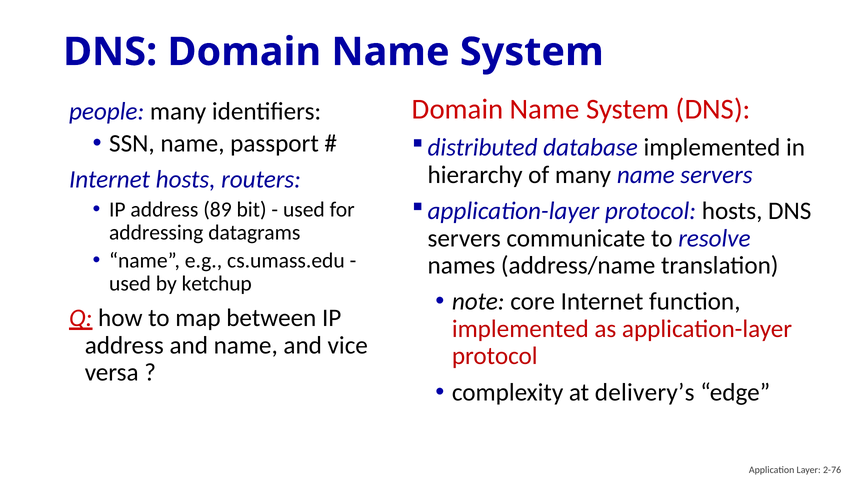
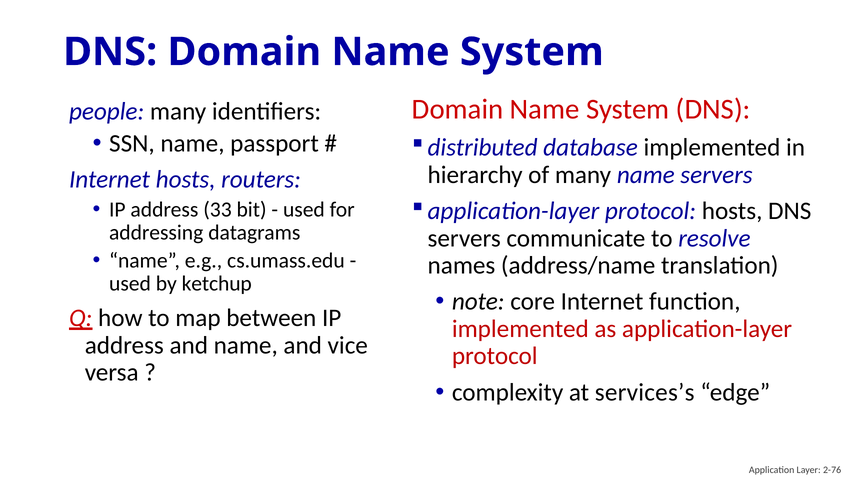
89: 89 -> 33
delivery’s: delivery’s -> services’s
